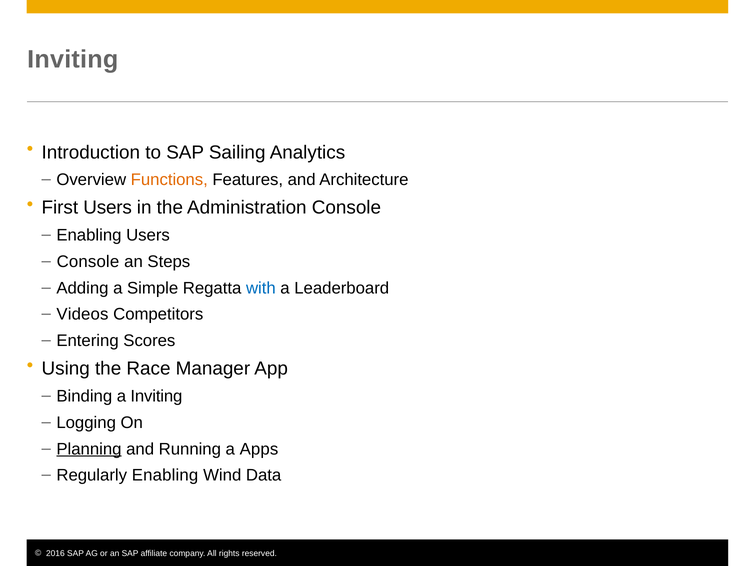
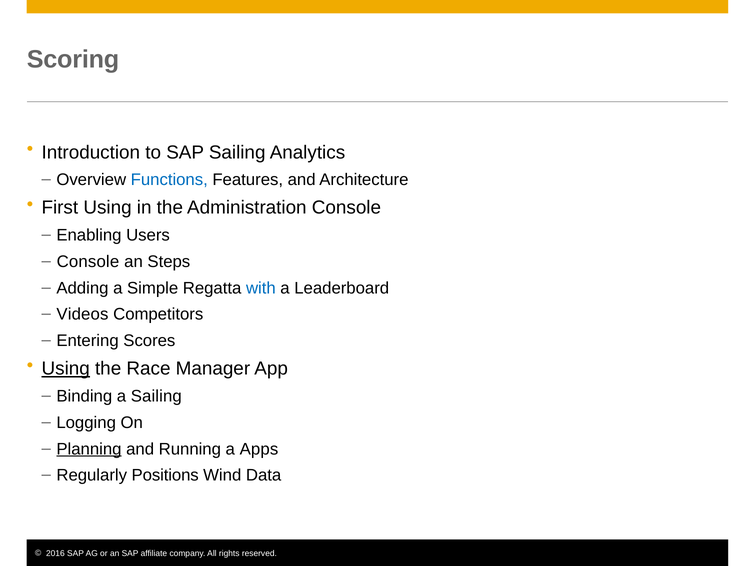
Inviting at (73, 60): Inviting -> Scoring
Functions colour: orange -> blue
First Users: Users -> Using
Using at (66, 369) underline: none -> present
a Inviting: Inviting -> Sailing
Regularly Enabling: Enabling -> Positions
